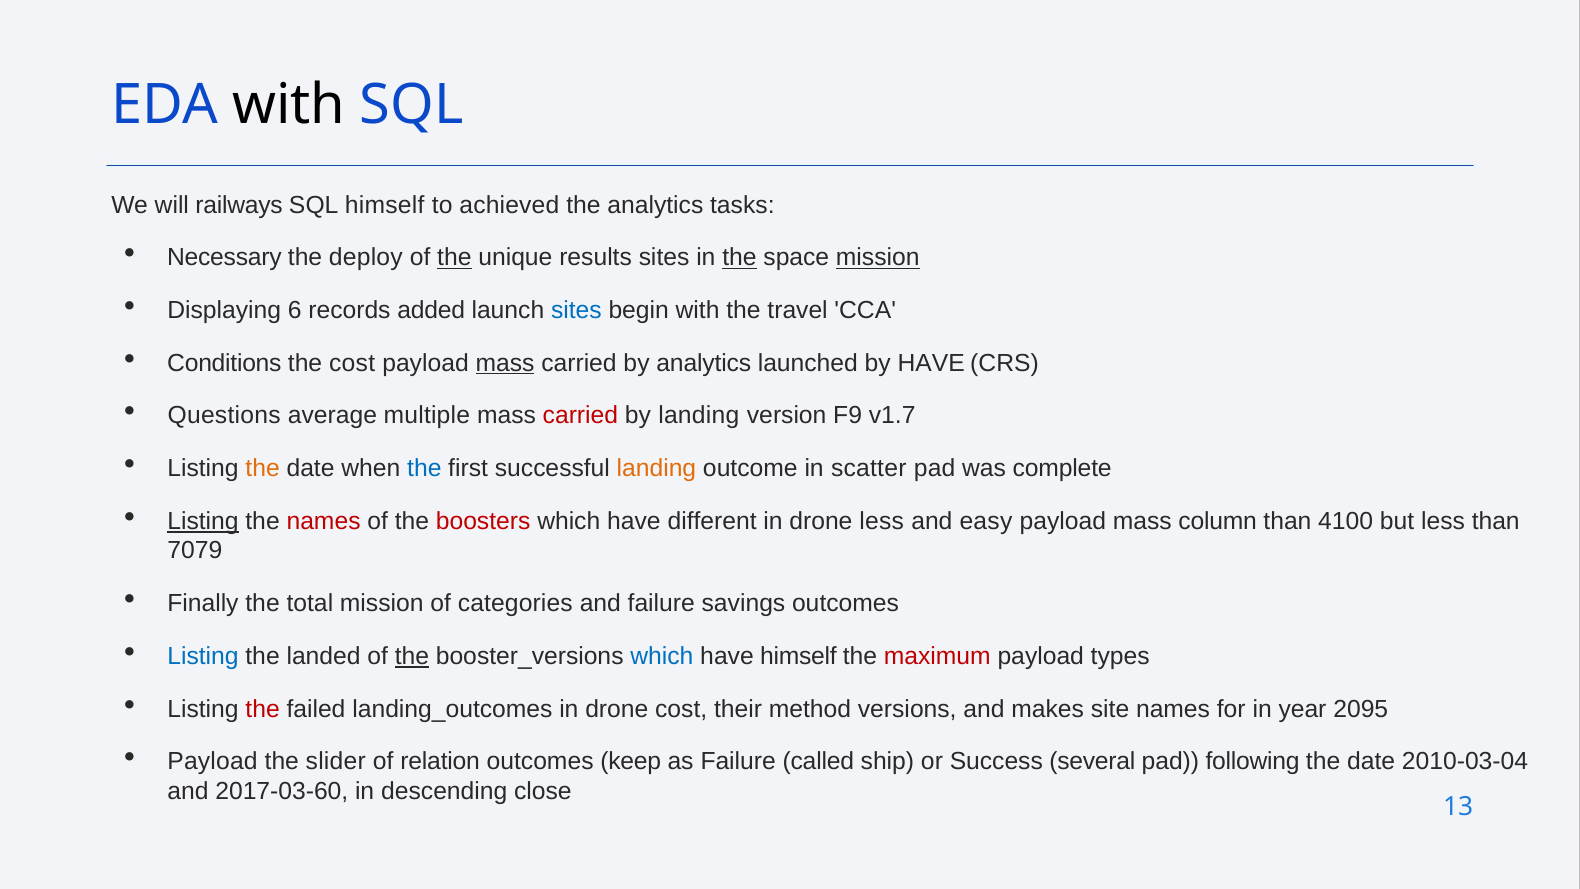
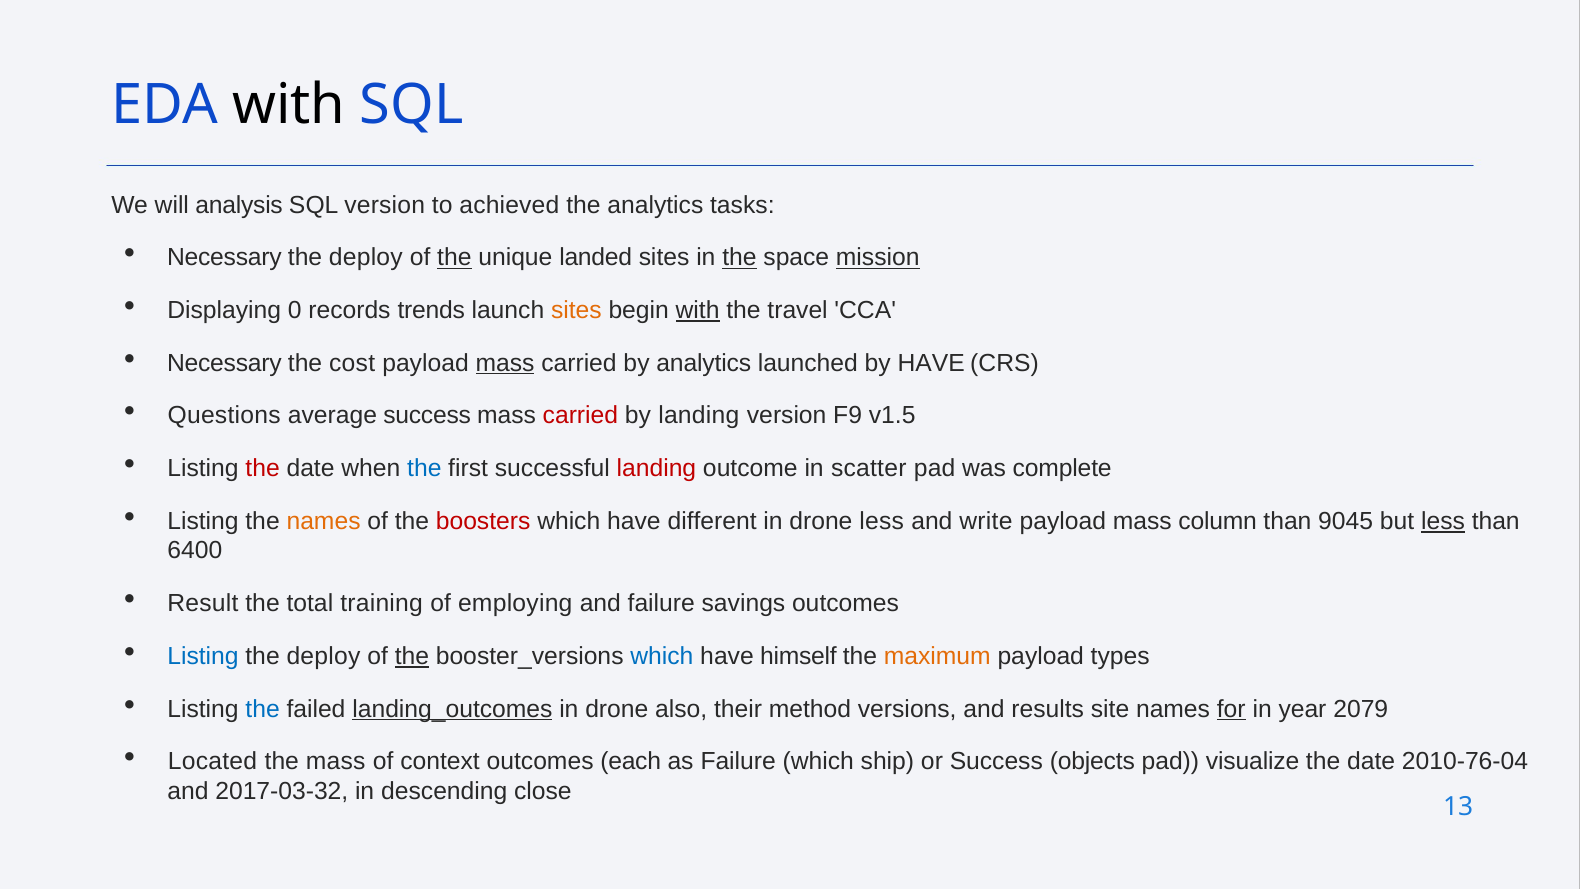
railways: railways -> analysis
SQL himself: himself -> version
results: results -> landed
6: 6 -> 0
added: added -> trends
sites at (576, 310) colour: blue -> orange
with at (698, 310) underline: none -> present
Conditions at (224, 363): Conditions -> Necessary
average multiple: multiple -> success
v1.7: v1.7 -> v1.5
the at (263, 468) colour: orange -> red
landing at (656, 468) colour: orange -> red
Listing at (203, 521) underline: present -> none
names at (324, 521) colour: red -> orange
easy: easy -> write
4100: 4100 -> 9045
less at (1443, 521) underline: none -> present
7079: 7079 -> 6400
Finally: Finally -> Result
total mission: mission -> training
categories: categories -> employing
landed at (324, 656): landed -> deploy
maximum colour: red -> orange
the at (263, 709) colour: red -> blue
landing_outcomes underline: none -> present
drone cost: cost -> also
makes: makes -> results
for underline: none -> present
2095: 2095 -> 2079
Payload at (213, 761): Payload -> Located
the slider: slider -> mass
relation: relation -> context
keep: keep -> each
Failure called: called -> which
several: several -> objects
following: following -> visualize
2010-03-04: 2010-03-04 -> 2010-76-04
2017-03-60: 2017-03-60 -> 2017-03-32
